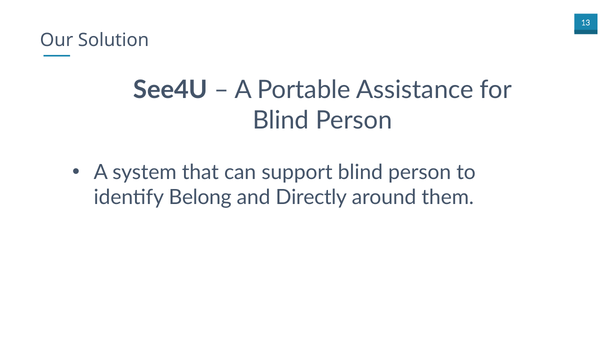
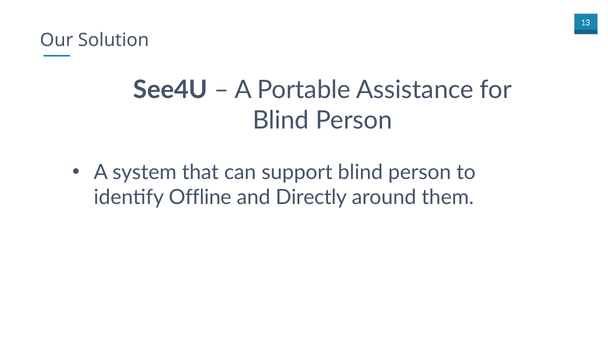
Belong: Belong -> Offline
